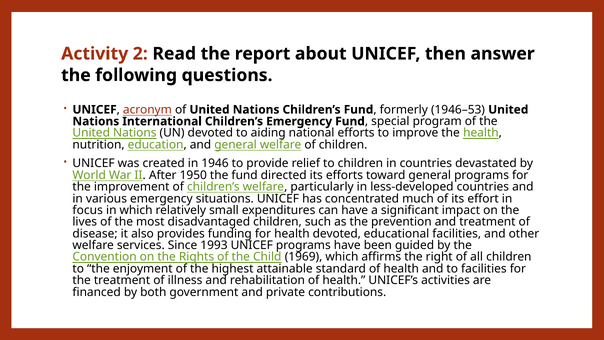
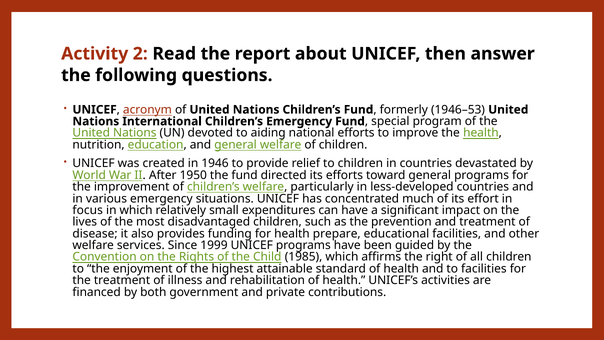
health devoted: devoted -> prepare
1993: 1993 -> 1999
1969: 1969 -> 1985
